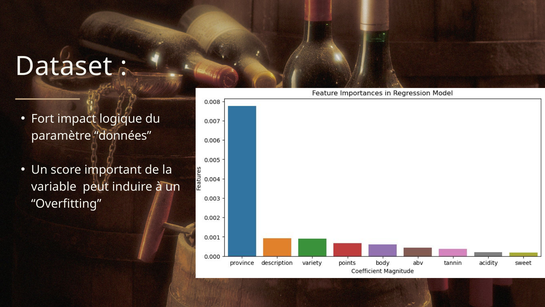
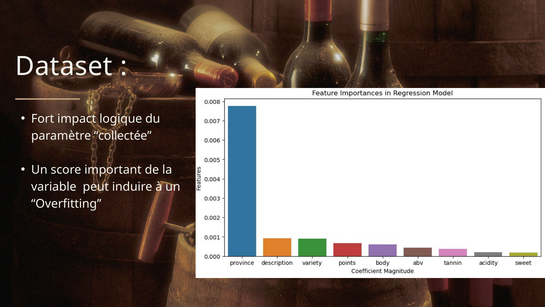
données: données -> collectée
